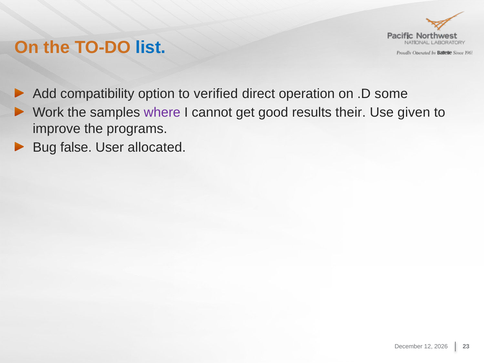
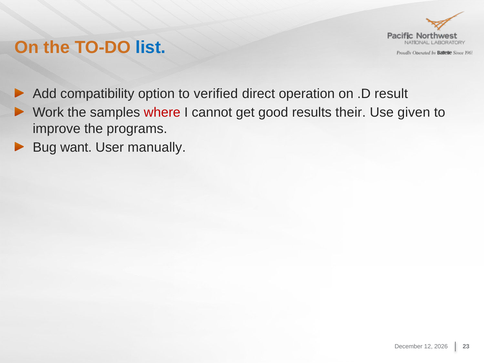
some: some -> result
where colour: purple -> red
false: false -> want
allocated: allocated -> manually
